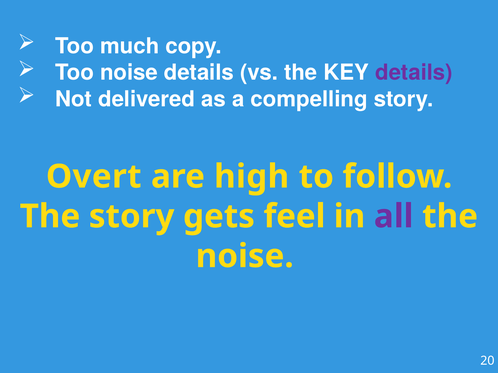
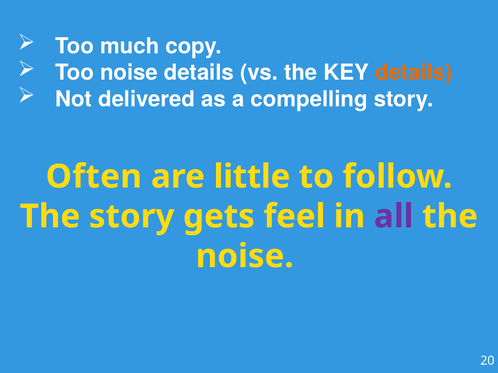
details at (414, 73) colour: purple -> orange
Overt: Overt -> Often
high: high -> little
